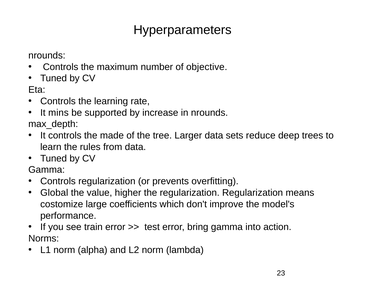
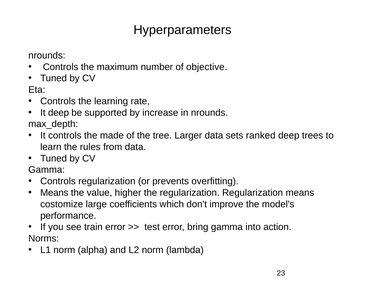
It mins: mins -> deep
reduce: reduce -> ranked
Global at (54, 193): Global -> Means
